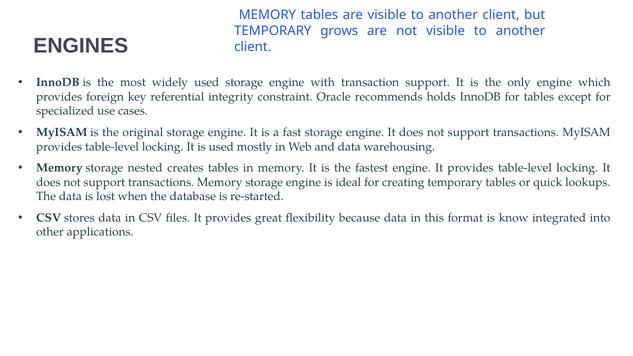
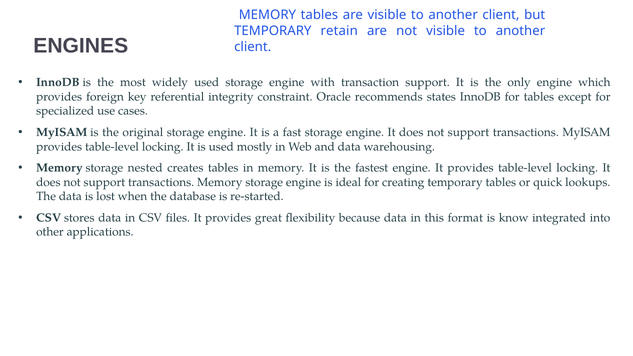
grows: grows -> retain
holds: holds -> states
